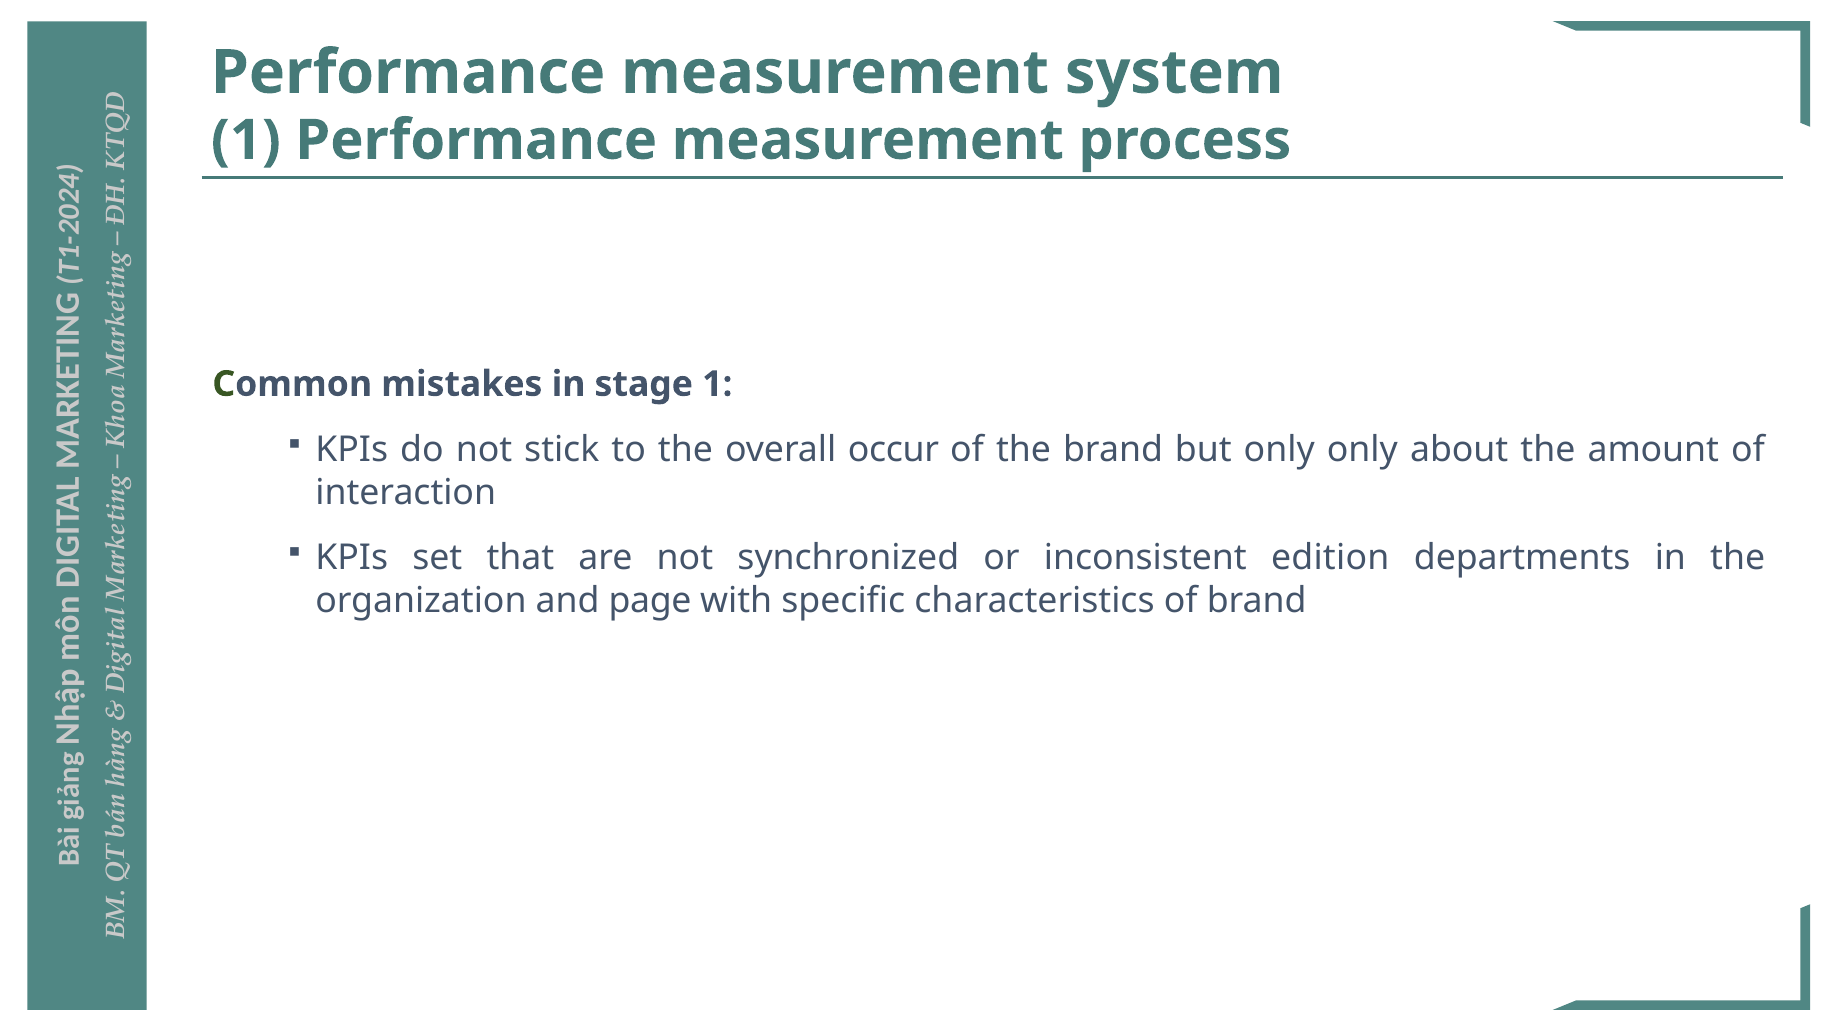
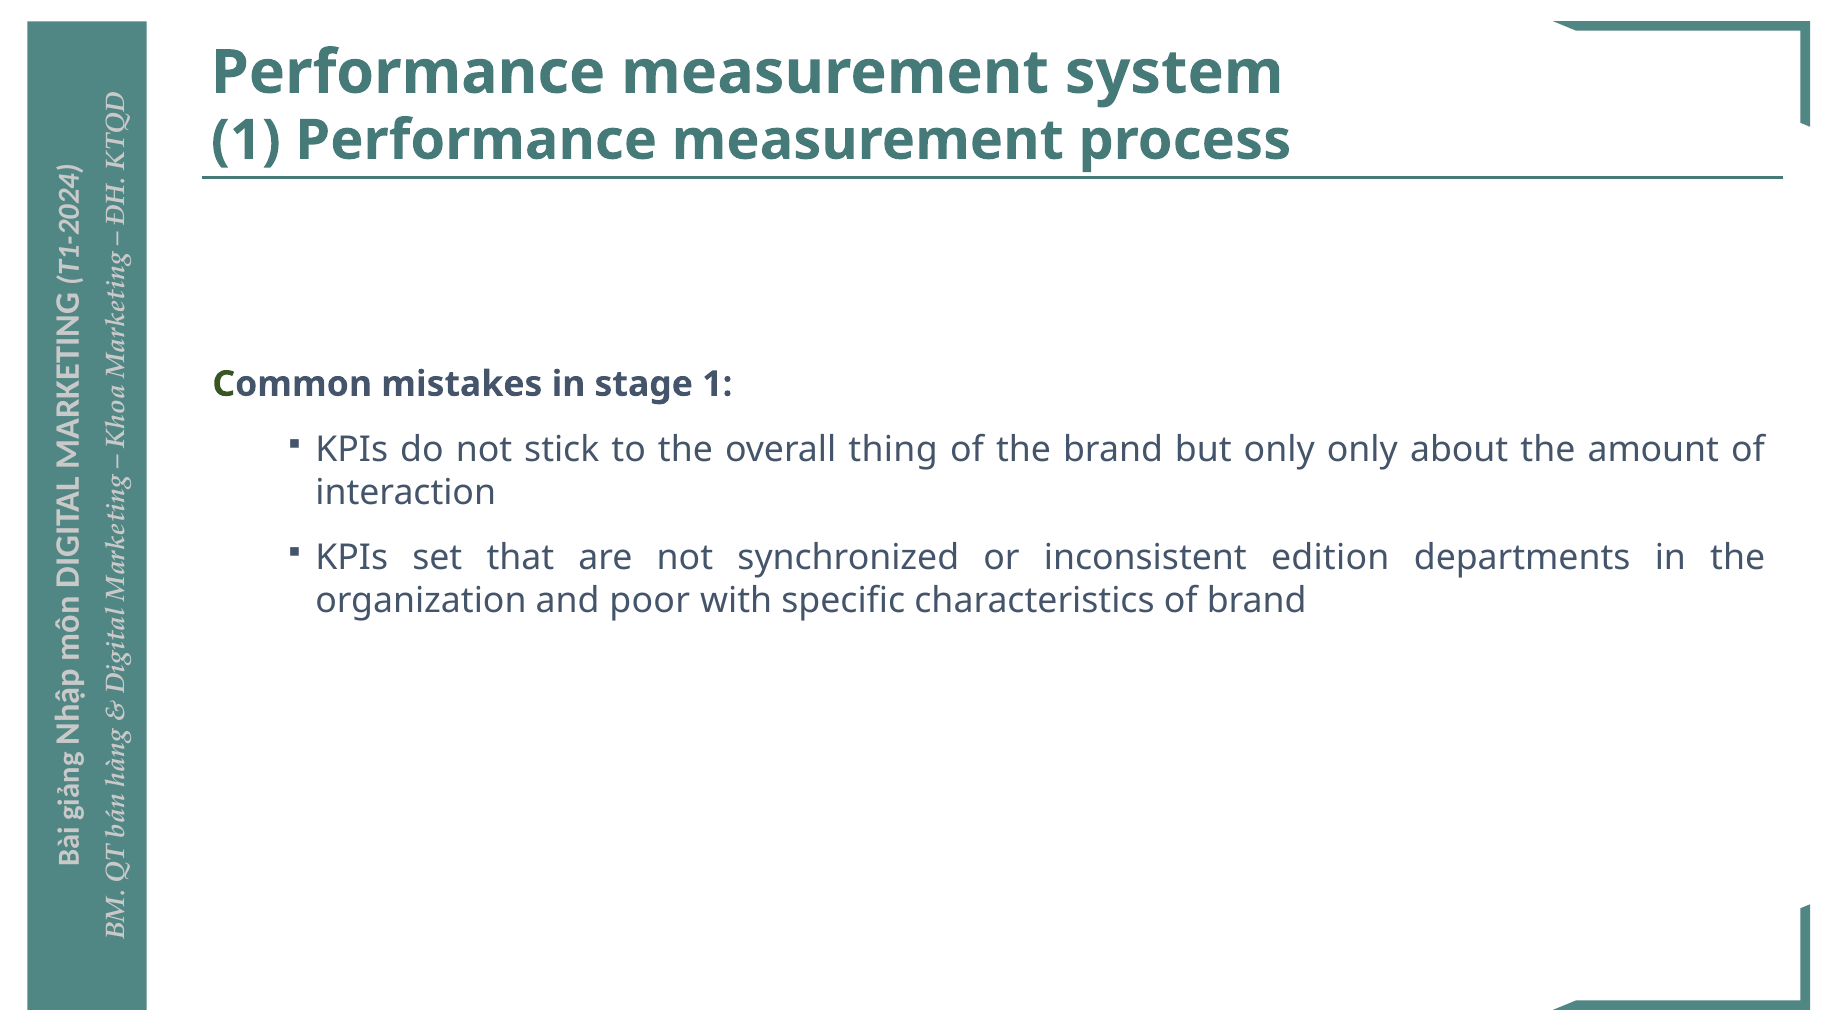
occur: occur -> thing
page: page -> poor
